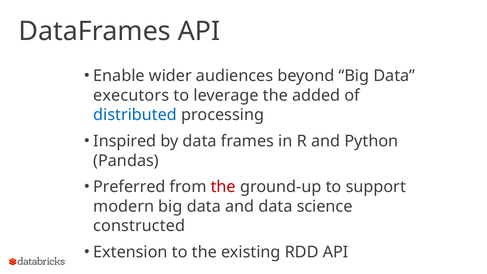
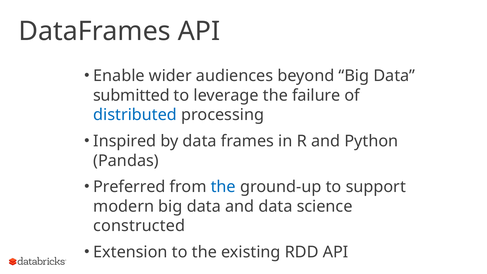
executors: executors -> submitted
added: added -> failure
the at (223, 187) colour: red -> blue
